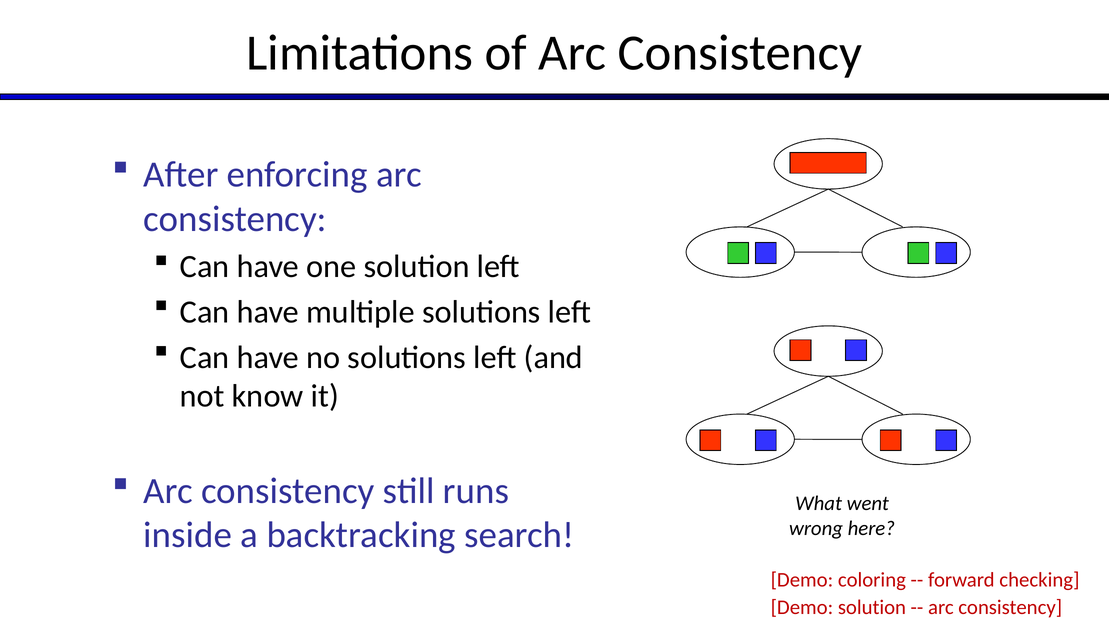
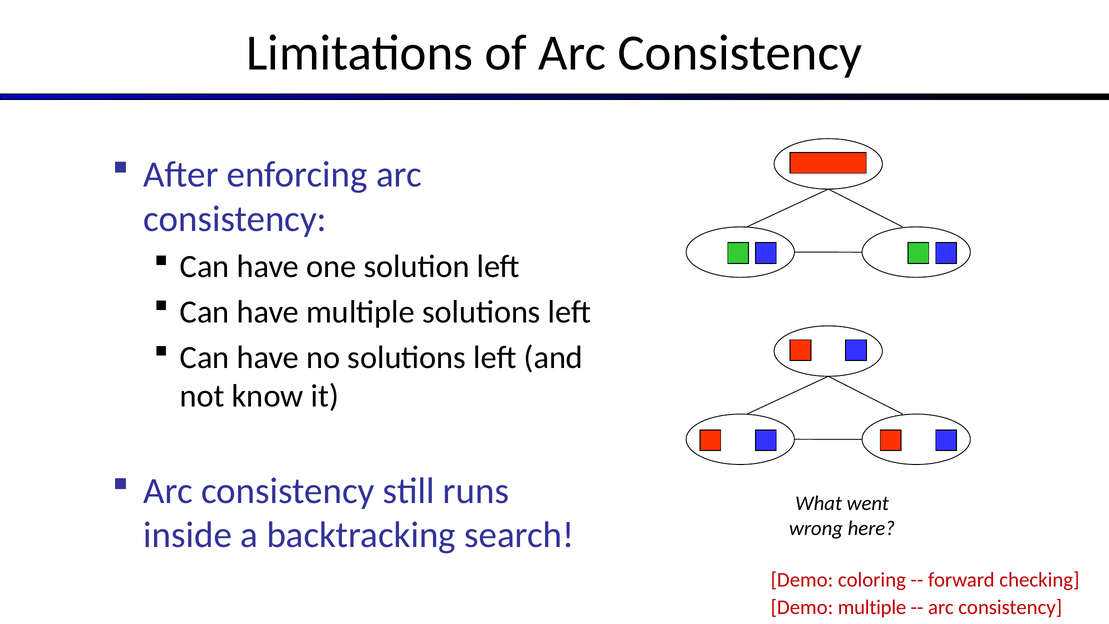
Demo solution: solution -> multiple
